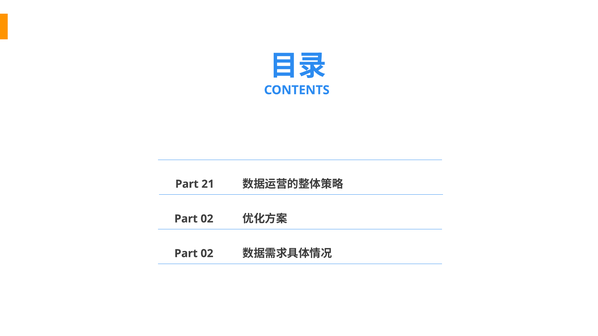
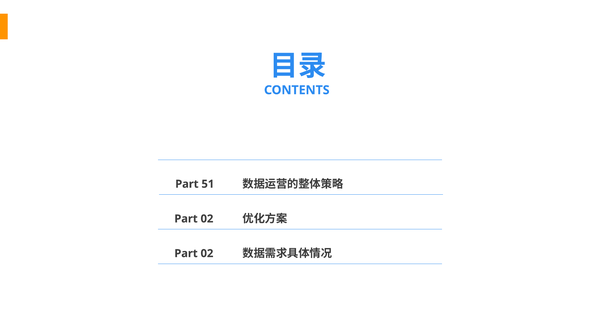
21: 21 -> 51
